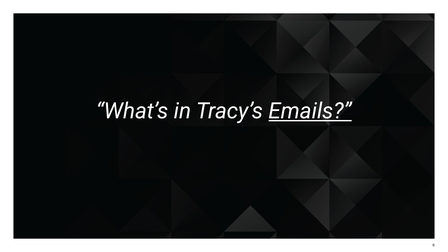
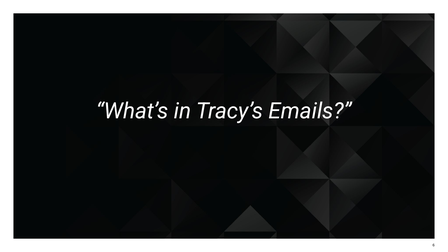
Emails underline: present -> none
